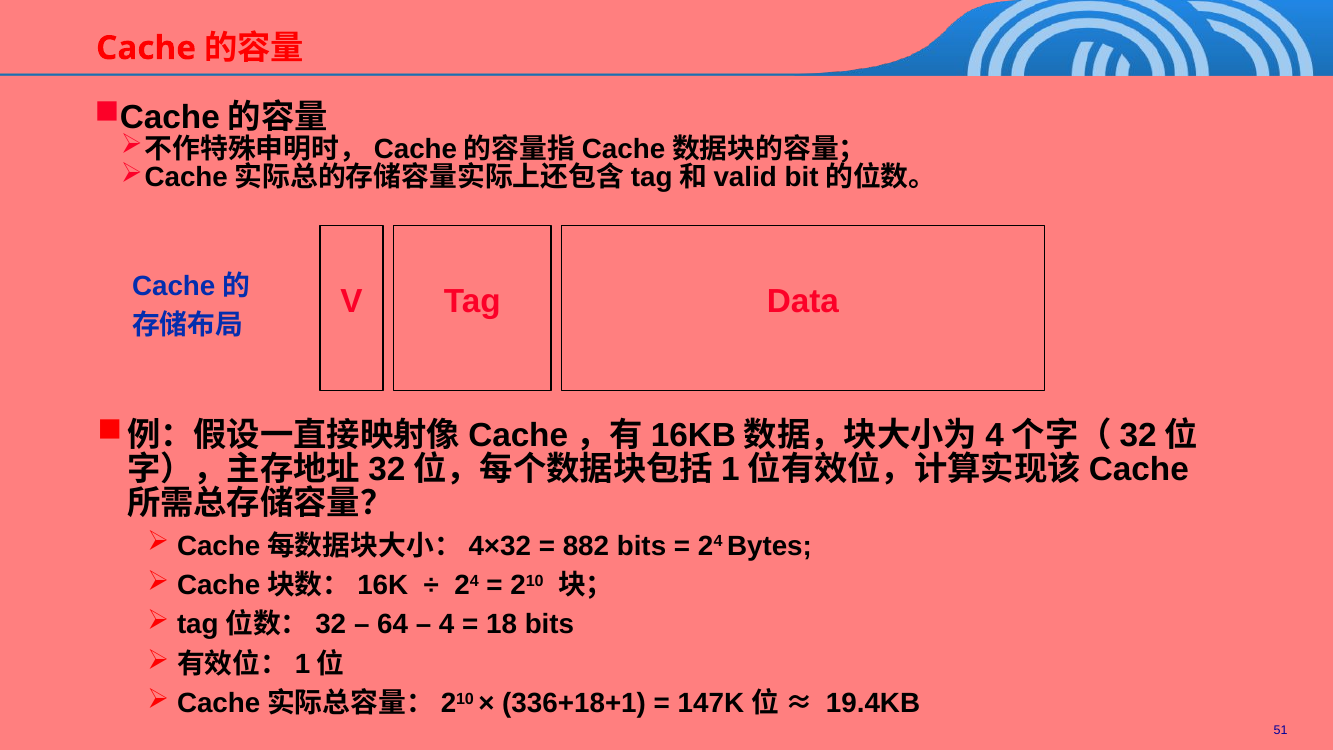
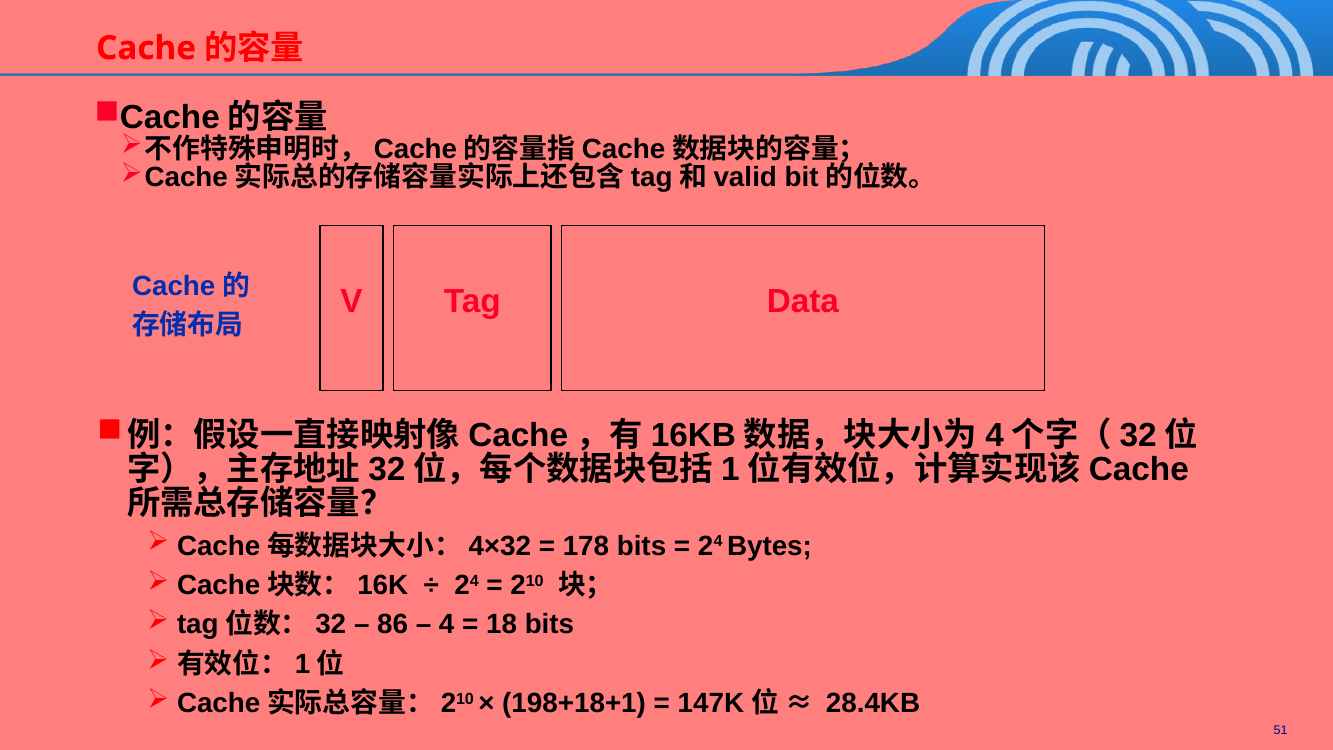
882: 882 -> 178
64: 64 -> 86
336+18+1: 336+18+1 -> 198+18+1
19.4KB: 19.4KB -> 28.4KB
